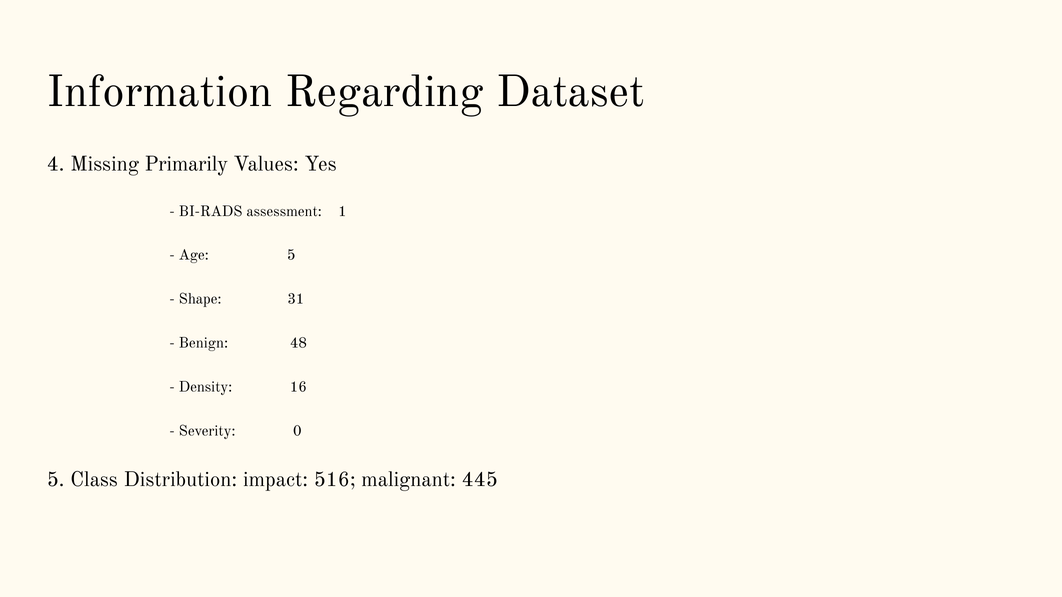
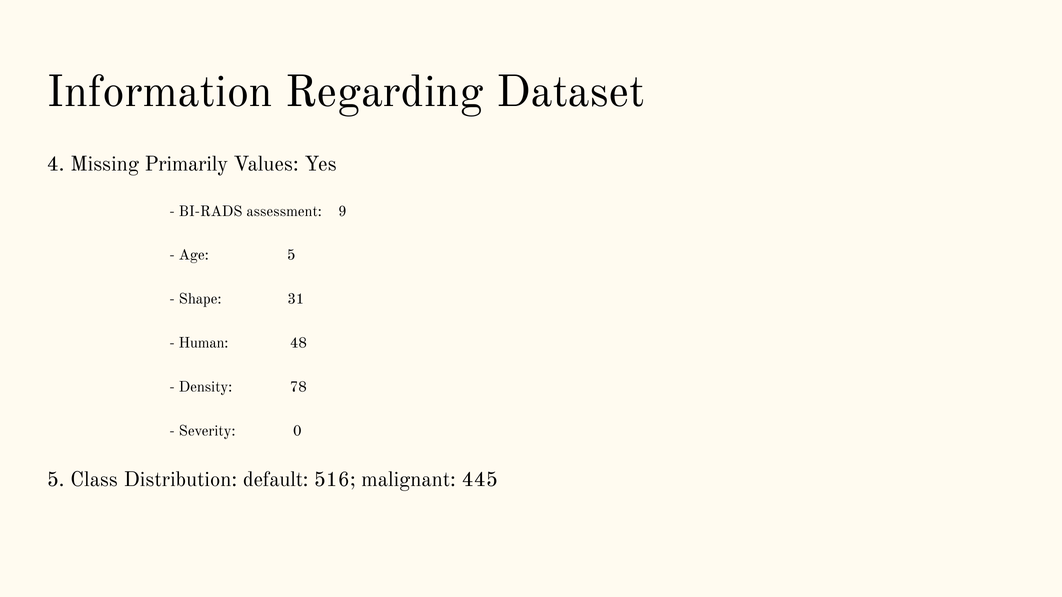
1: 1 -> 9
Benign: Benign -> Human
16: 16 -> 78
impact: impact -> default
